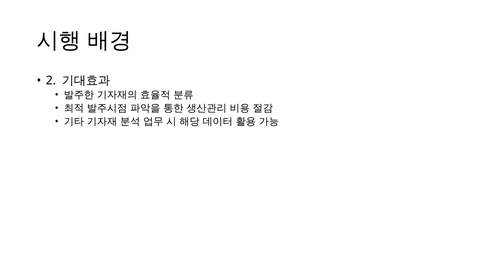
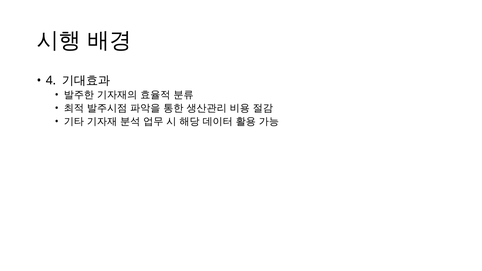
2: 2 -> 4
